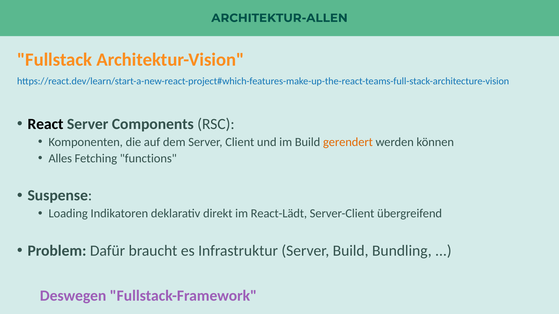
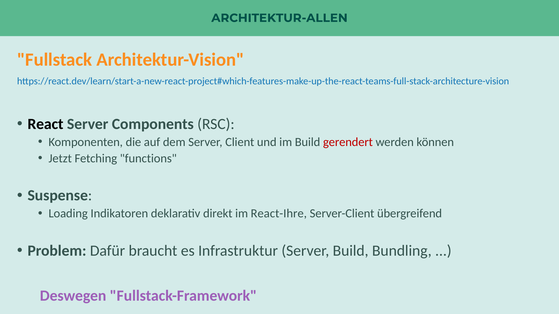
gerendert colour: orange -> red
Alles: Alles -> Jetzt
React-Lädt: React-Lädt -> React-Ihre
